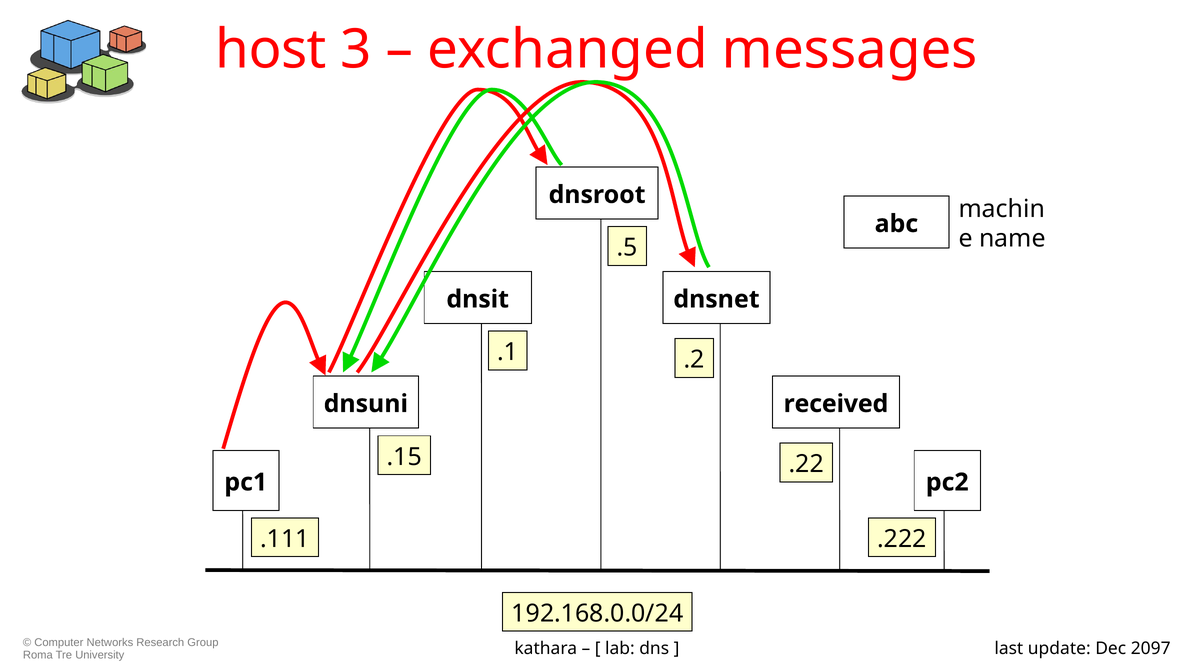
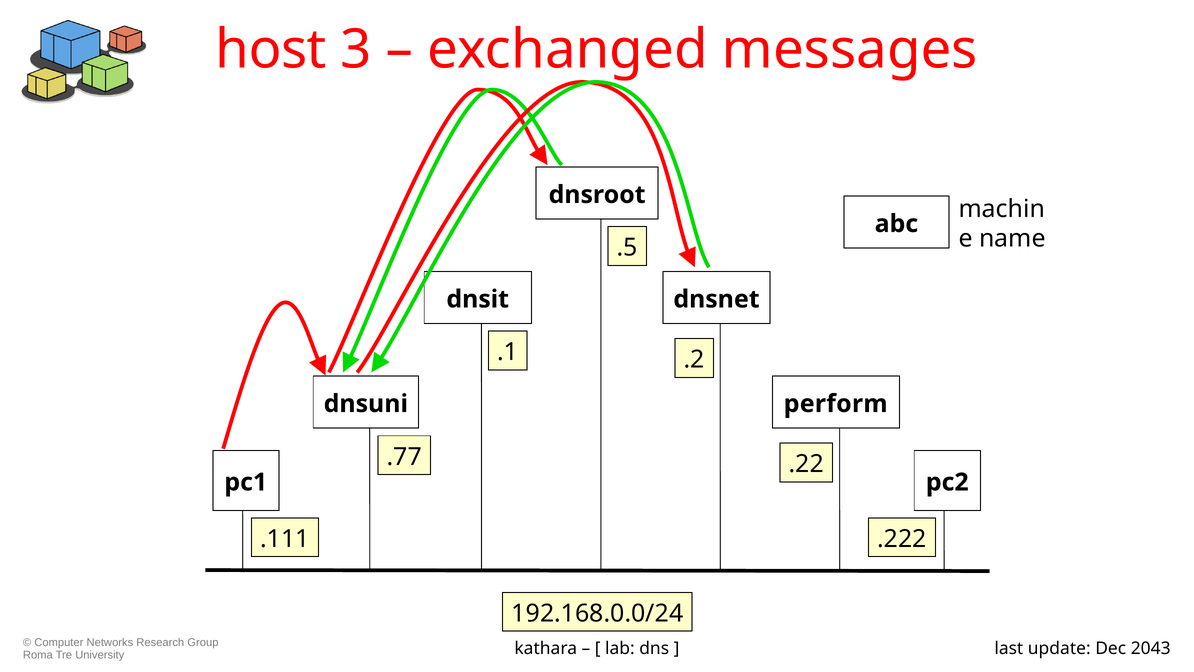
received: received -> perform
.15: .15 -> .77
2097: 2097 -> 2043
